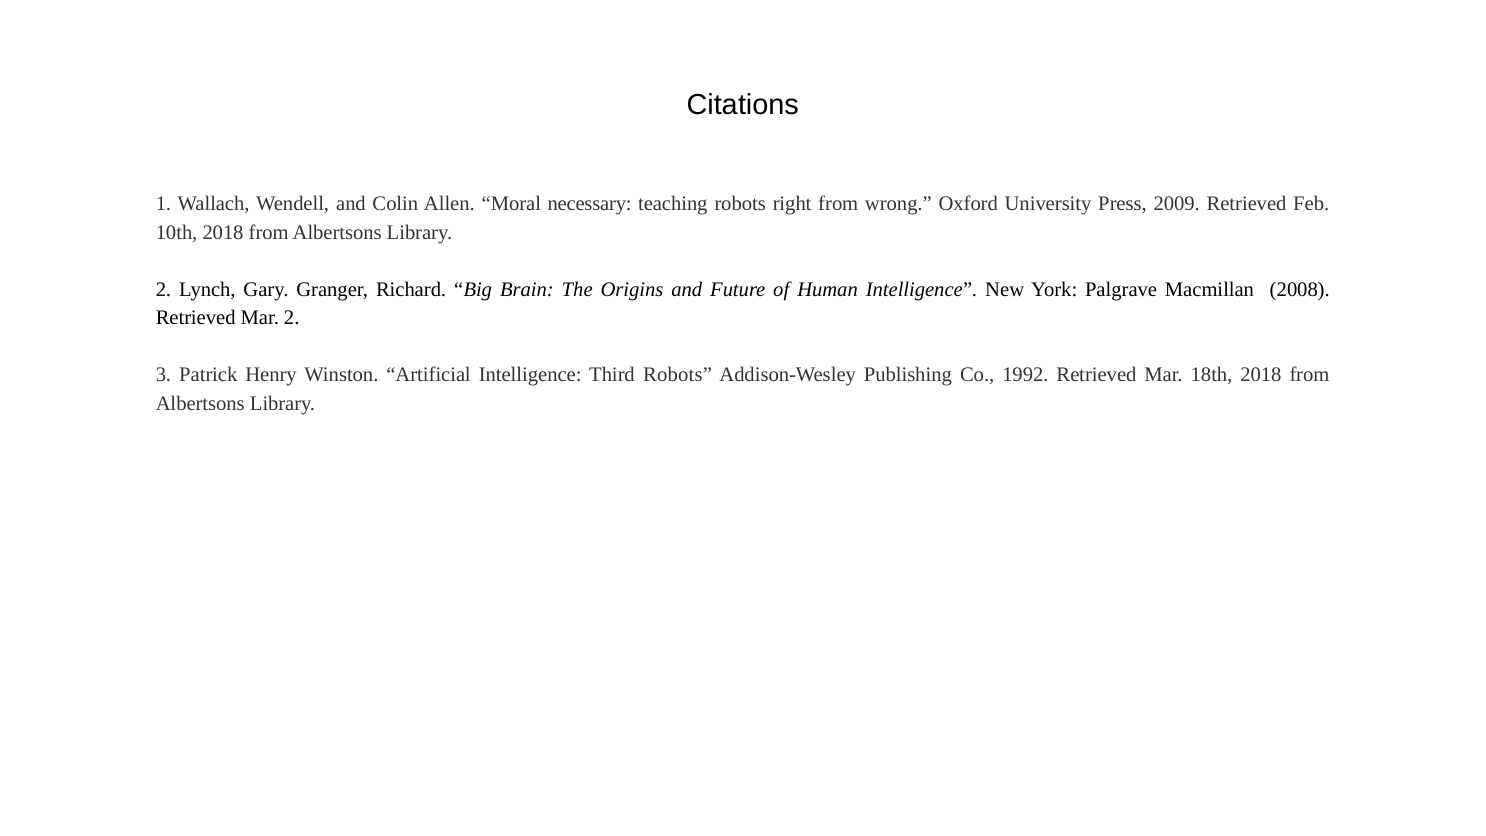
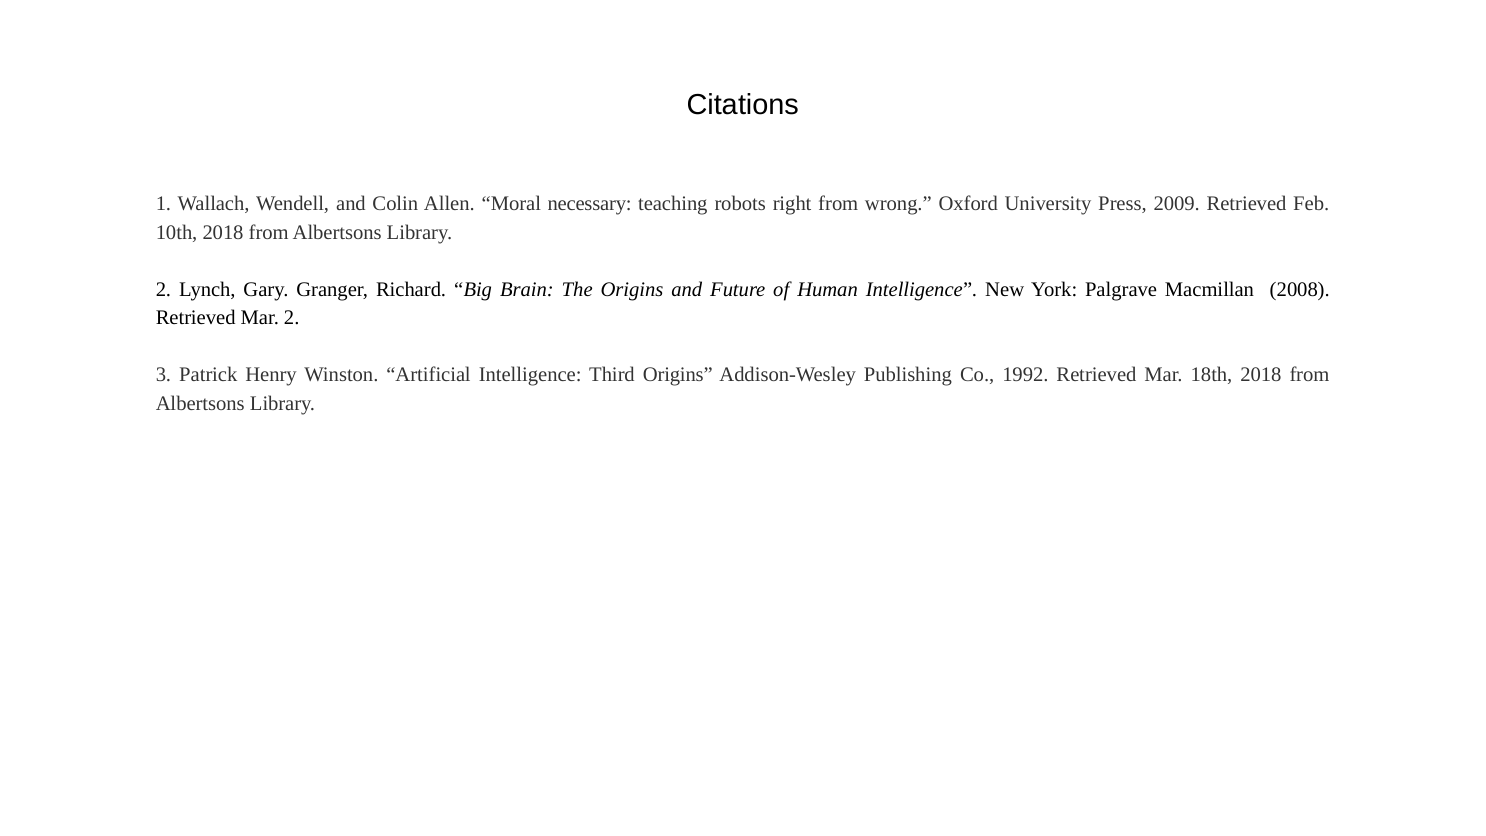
Third Robots: Robots -> Origins
